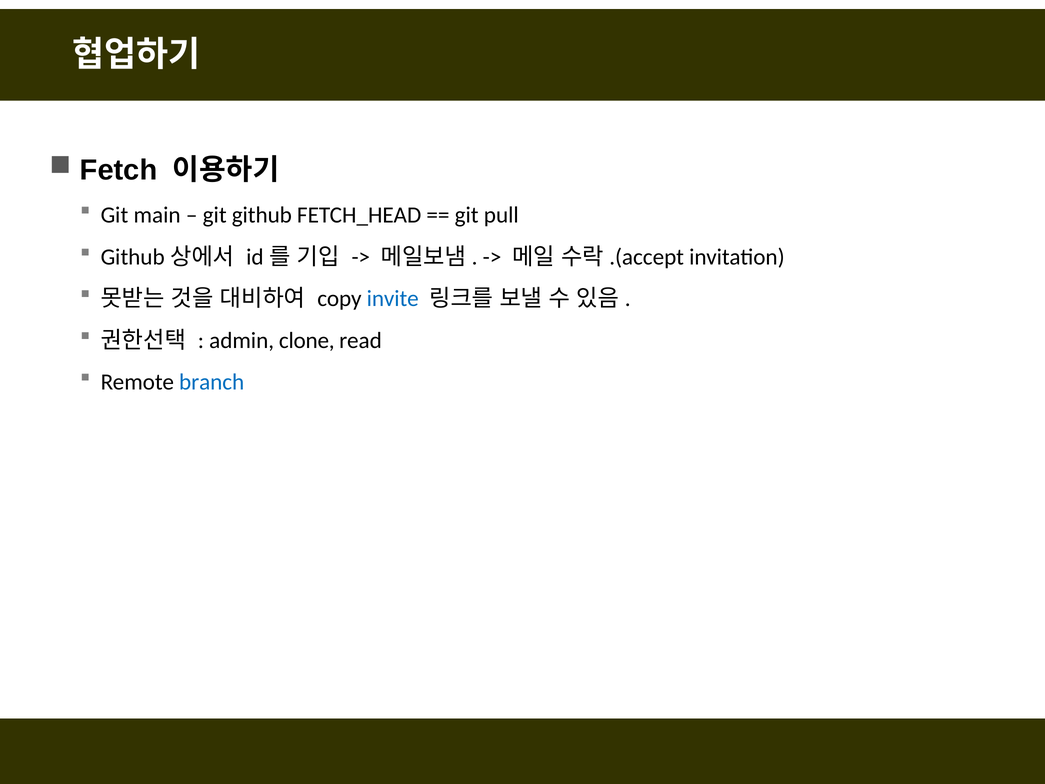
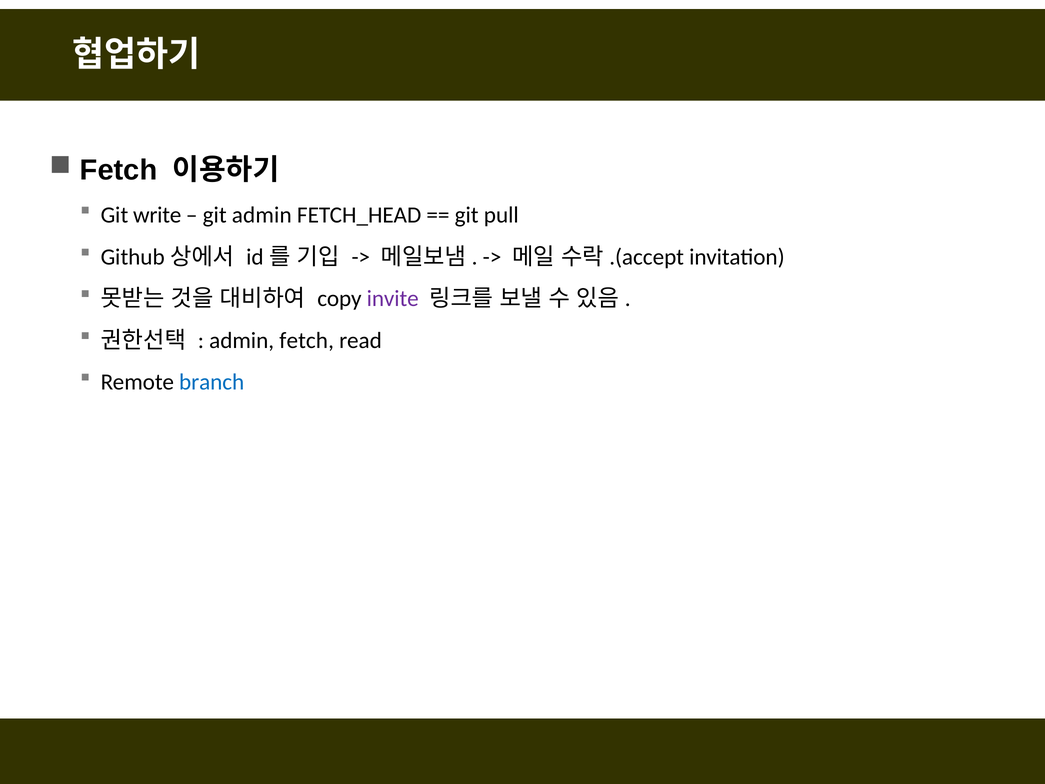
main: main -> write
git github: github -> admin
invite colour: blue -> purple
admin clone: clone -> fetch
